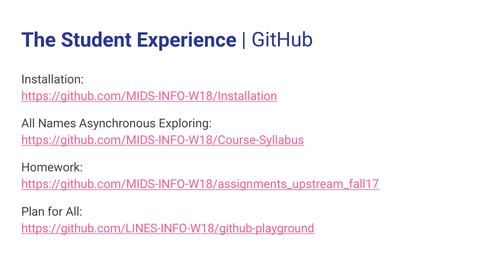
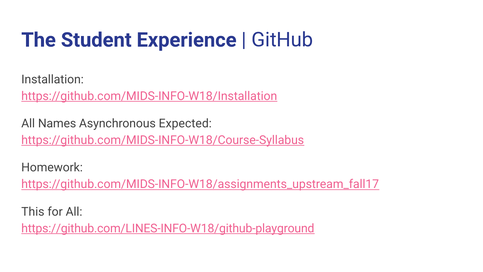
Exploring: Exploring -> Expected
Plan: Plan -> This
